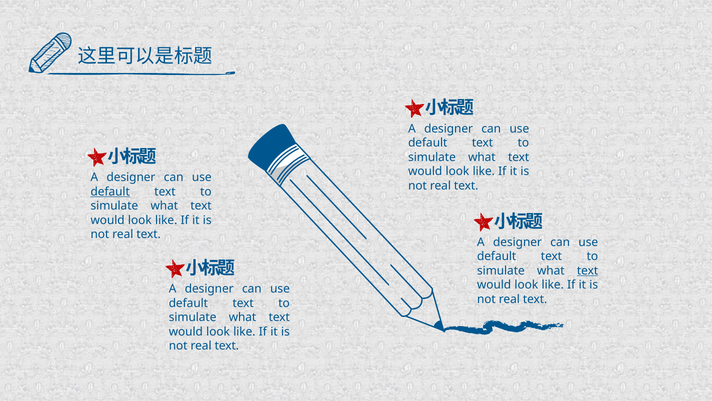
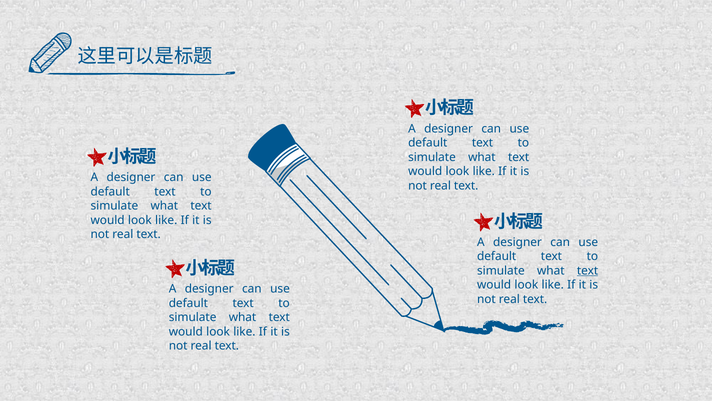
default at (110, 191) underline: present -> none
